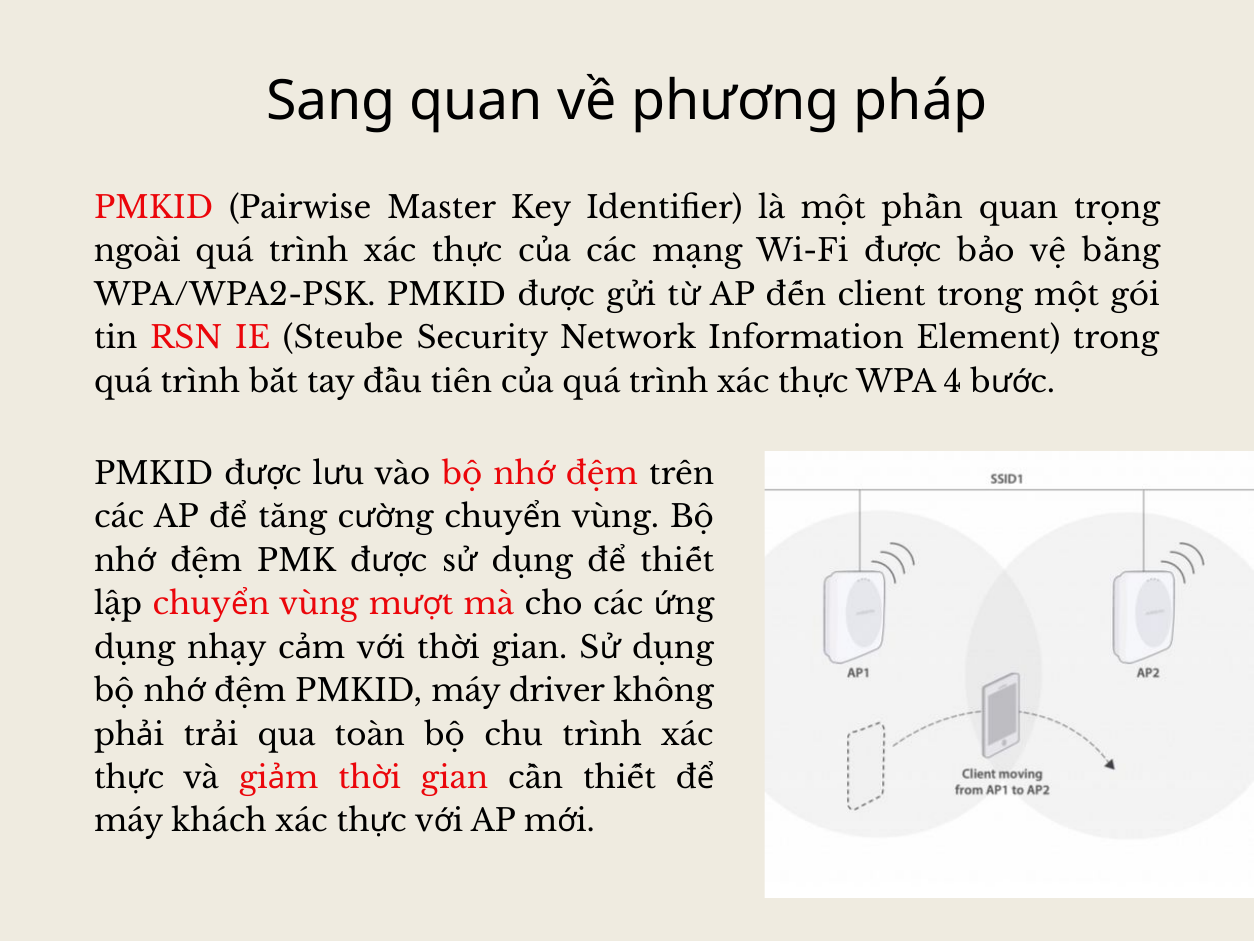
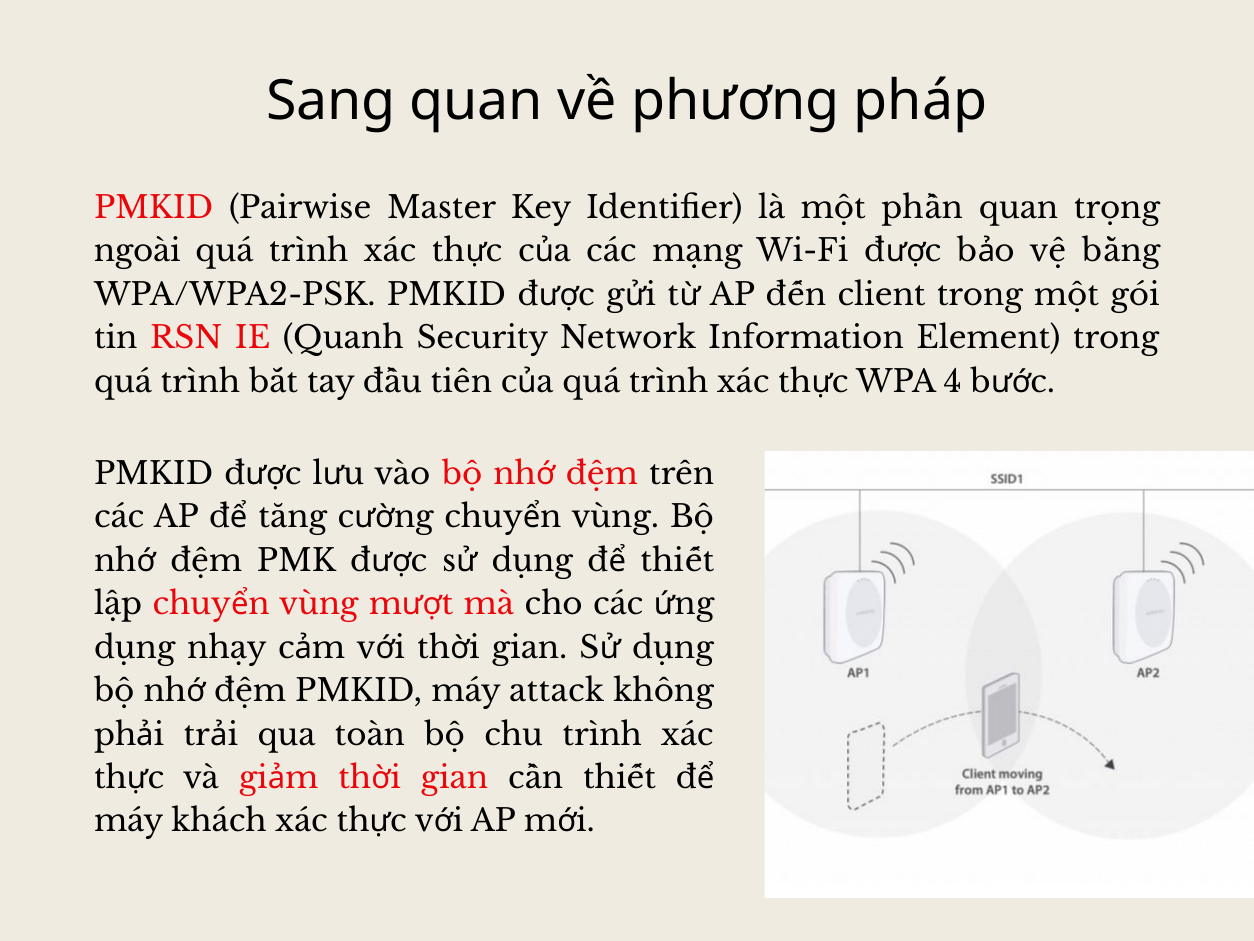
Steube: Steube -> Quanh
driver: driver -> attack
